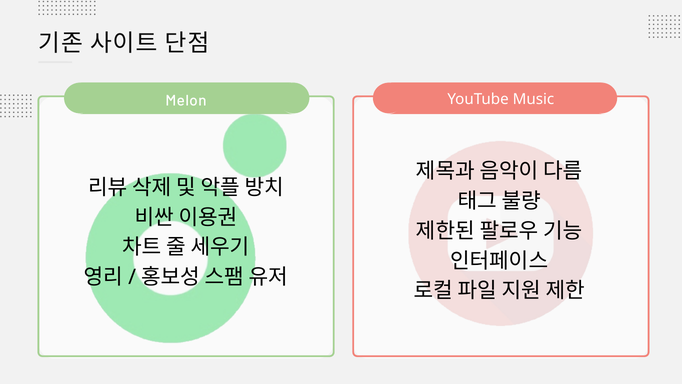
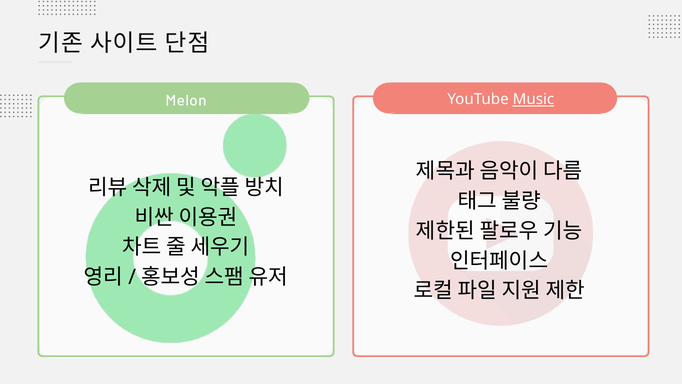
Music underline: none -> present
